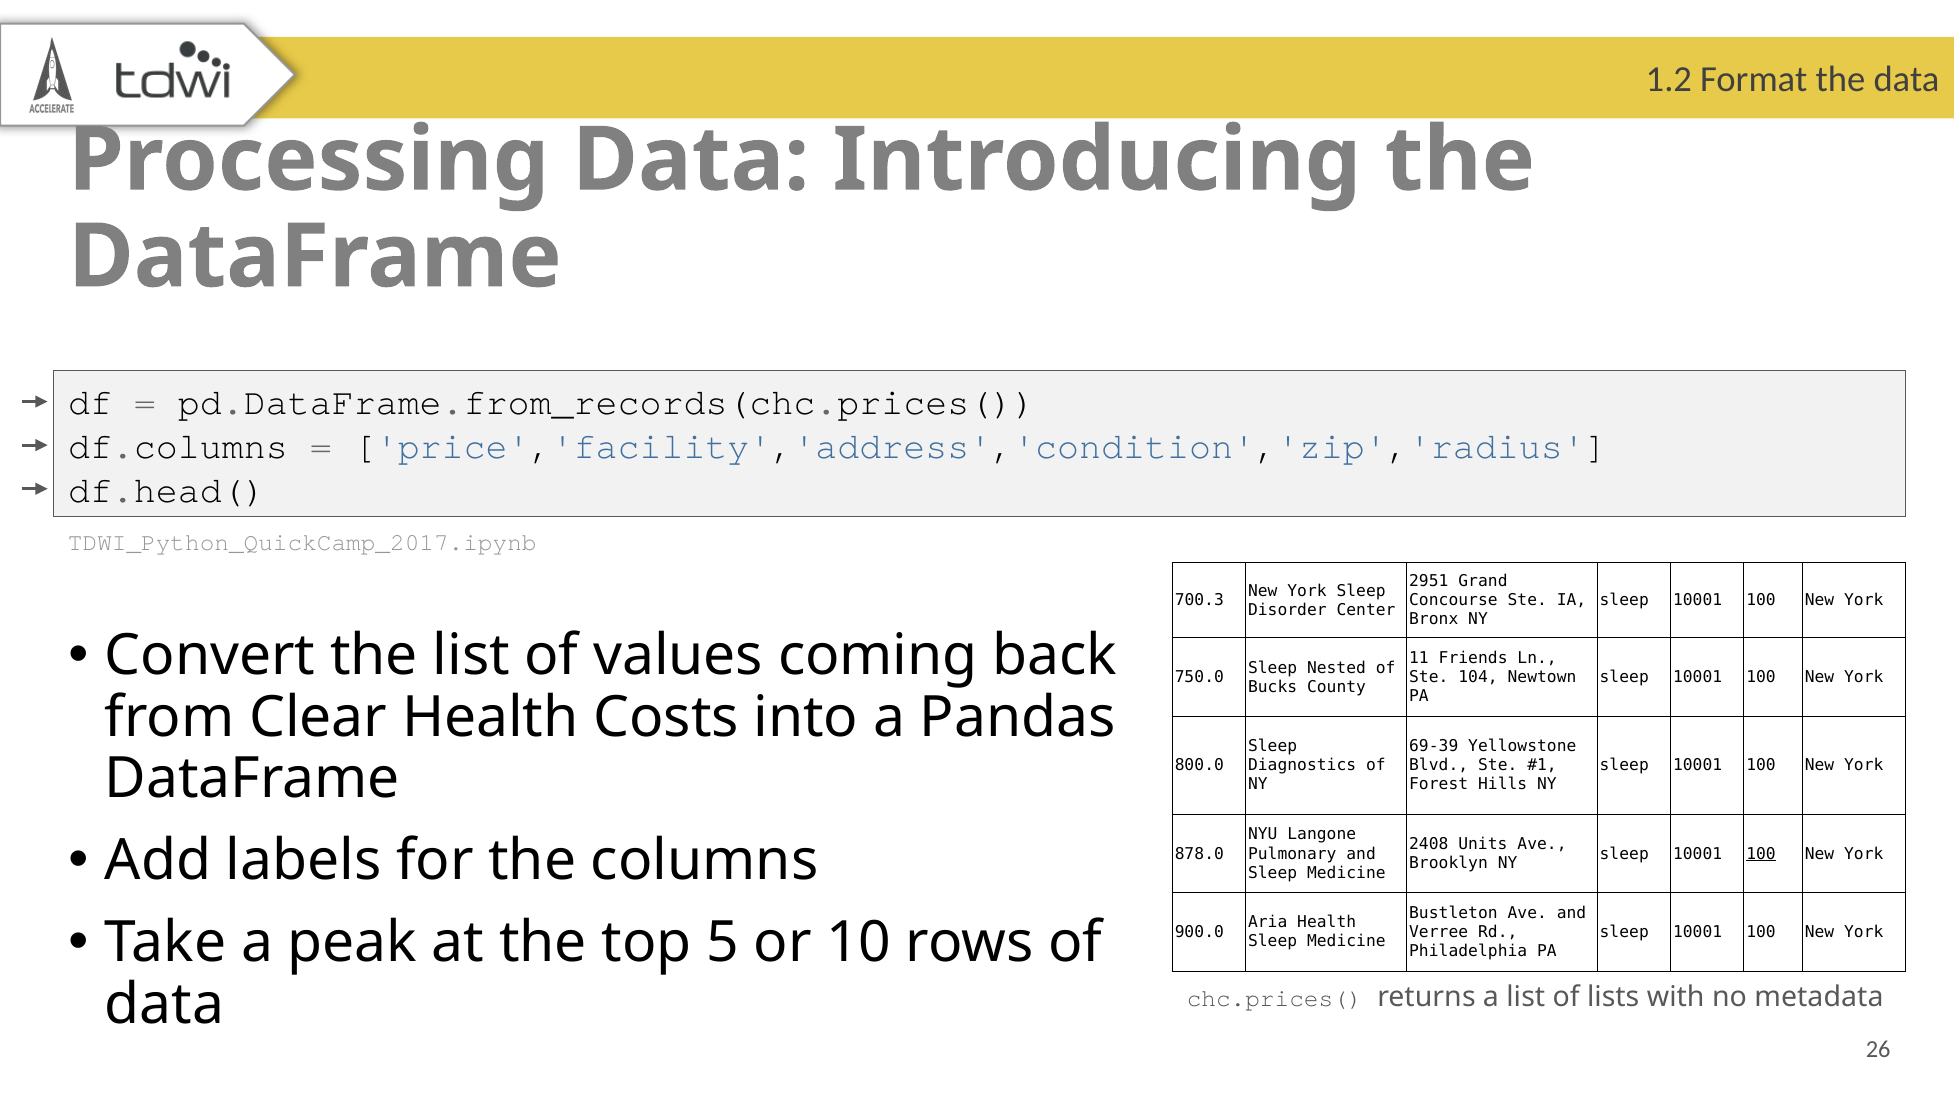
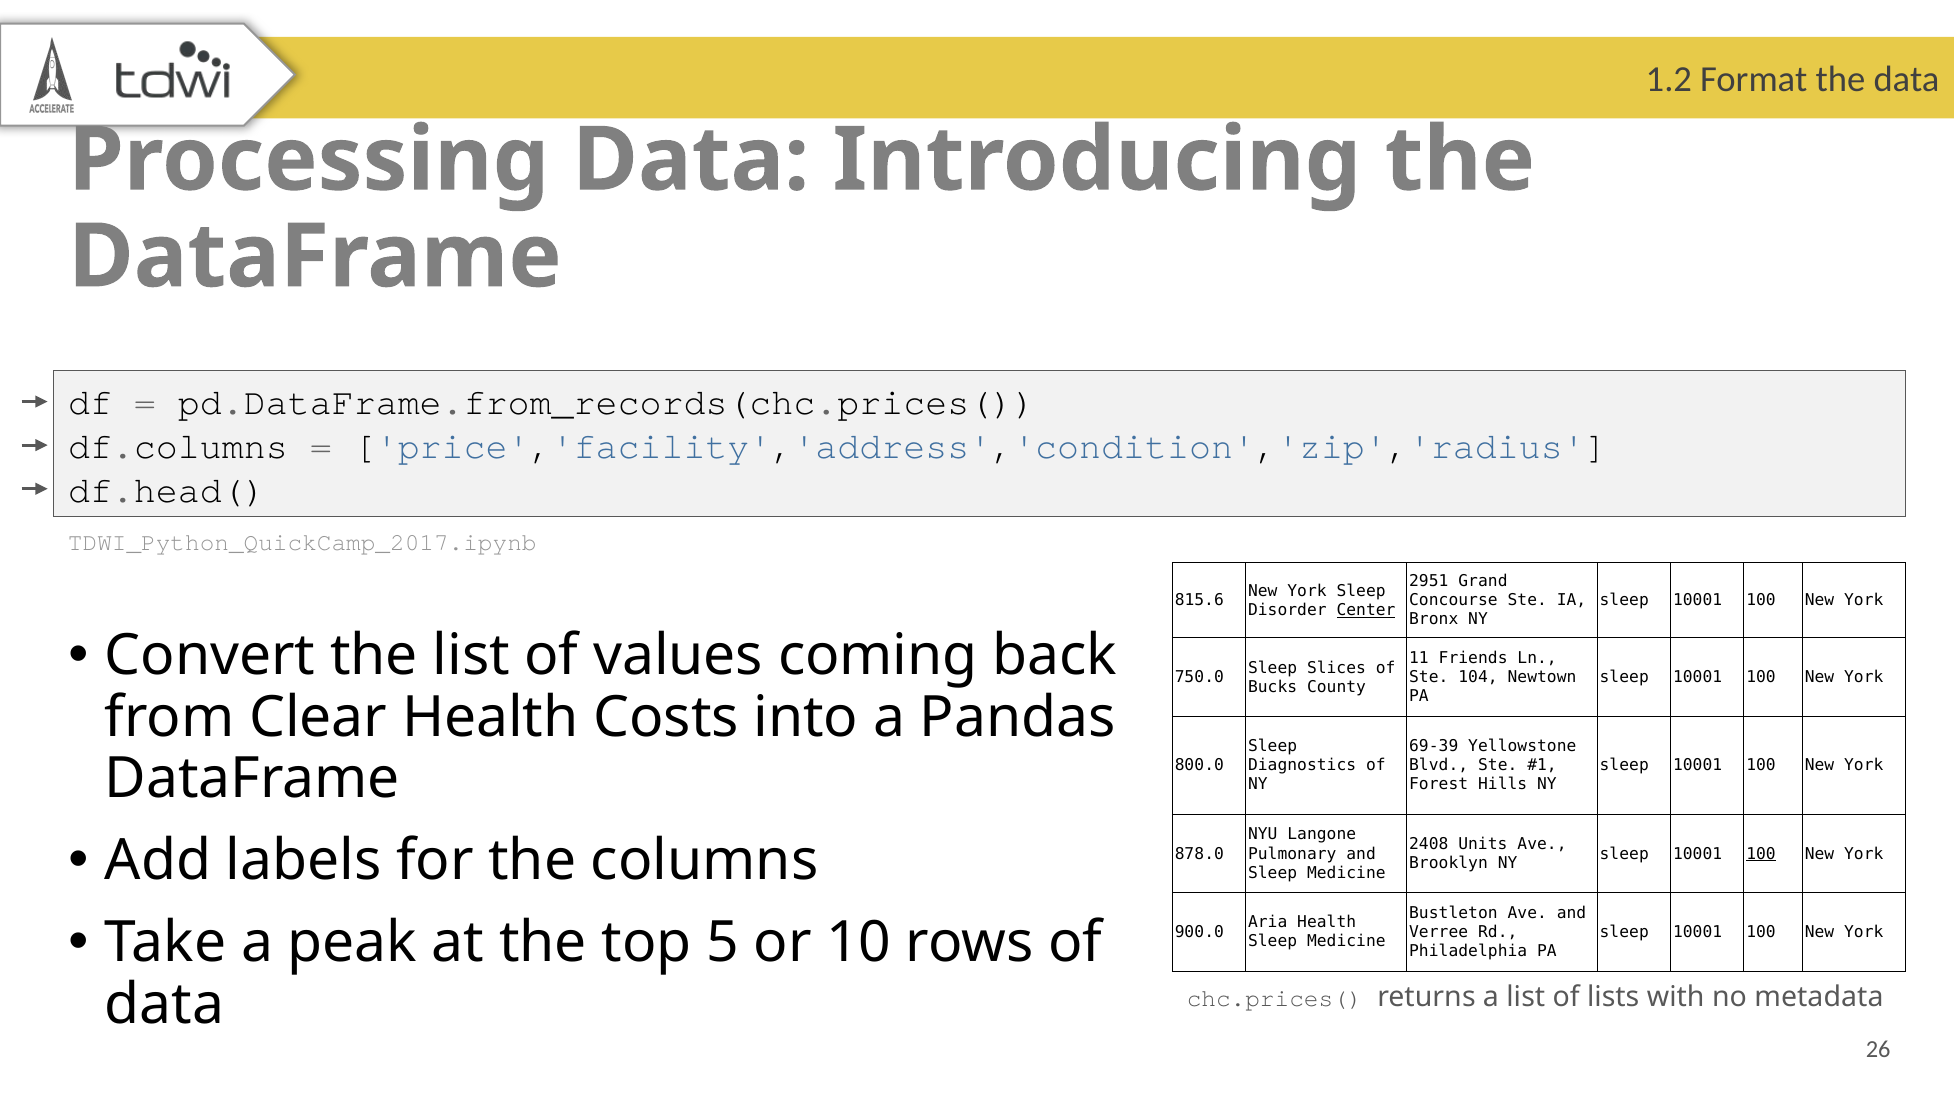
700.3: 700.3 -> 815.6
Center underline: none -> present
Nested: Nested -> Slices
